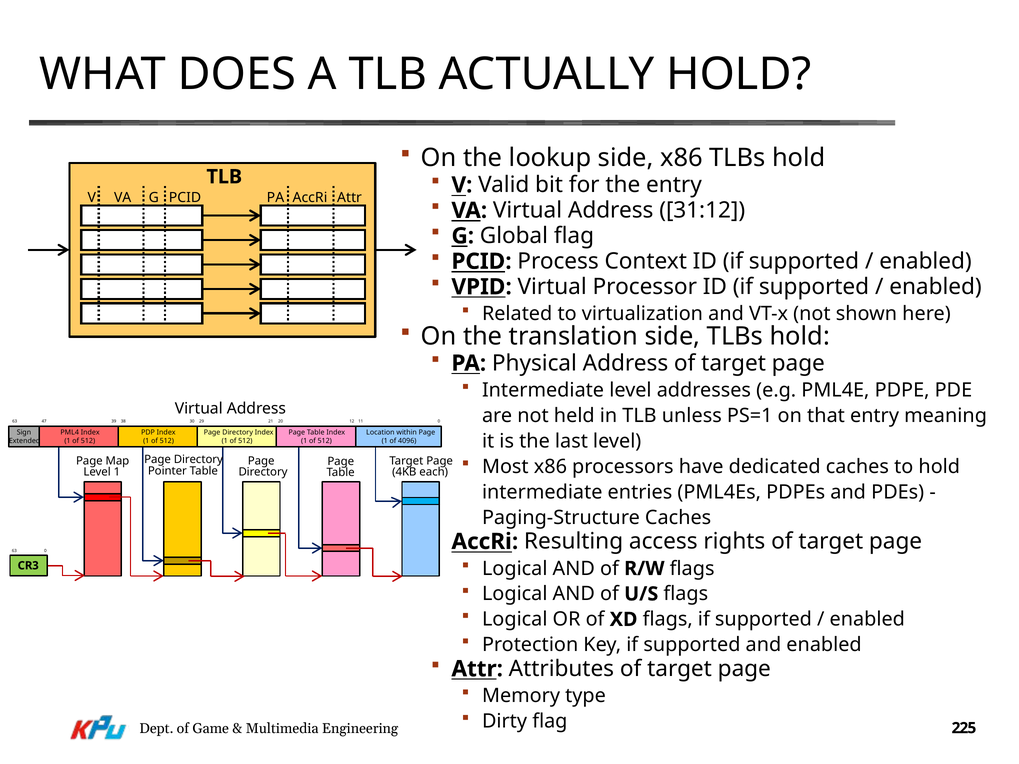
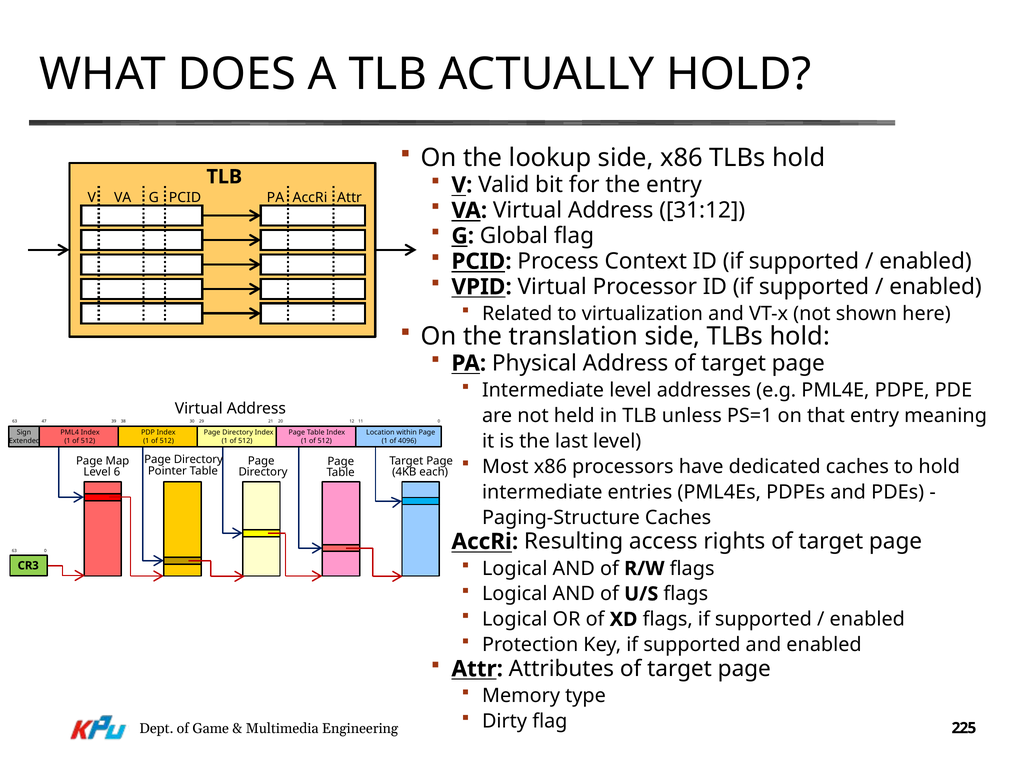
Level 1: 1 -> 6
